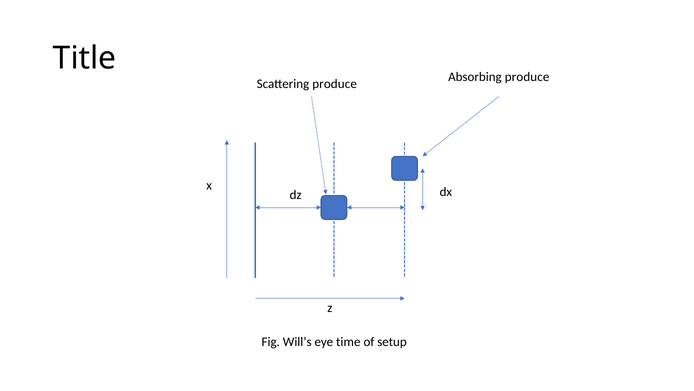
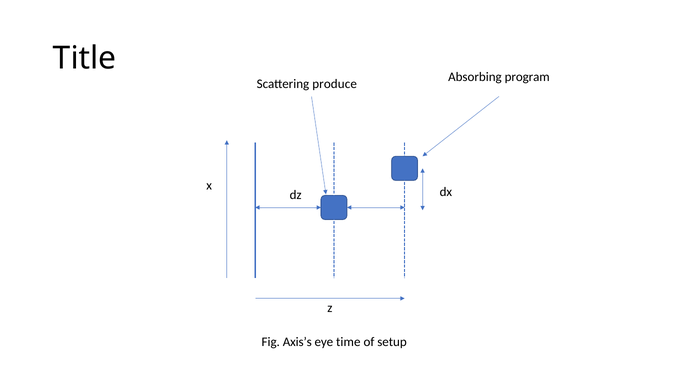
Absorbing produce: produce -> program
Will’s: Will’s -> Axis’s
